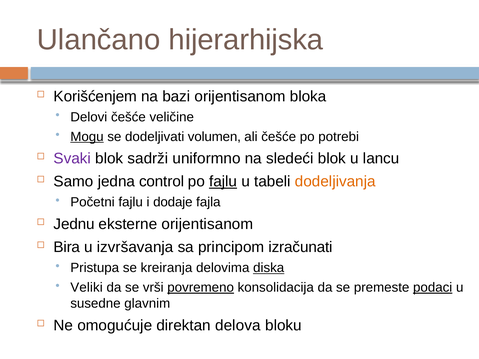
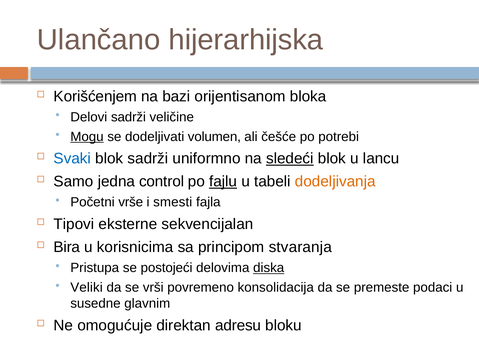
Delovi češće: češće -> sadrži
Svaki colour: purple -> blue
sledeći underline: none -> present
Početni fajlu: fajlu -> vrše
dodaje: dodaje -> smesti
Jednu: Jednu -> Tipovi
eksterne orijentisanom: orijentisanom -> sekvencijalan
izvršavanja: izvršavanja -> korisnicima
izračunati: izračunati -> stvaranja
kreiranja: kreiranja -> postojeći
povremeno underline: present -> none
podaci underline: present -> none
delova: delova -> adresu
